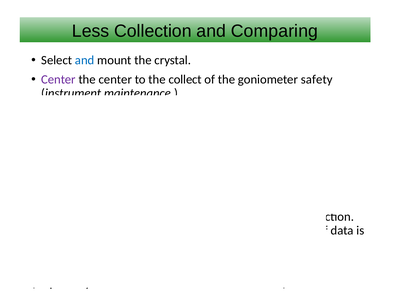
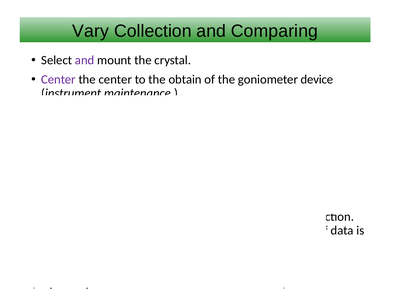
Less: Less -> Vary
and at (85, 60) colour: blue -> purple
the collect: collect -> obtain
safety: safety -> device
